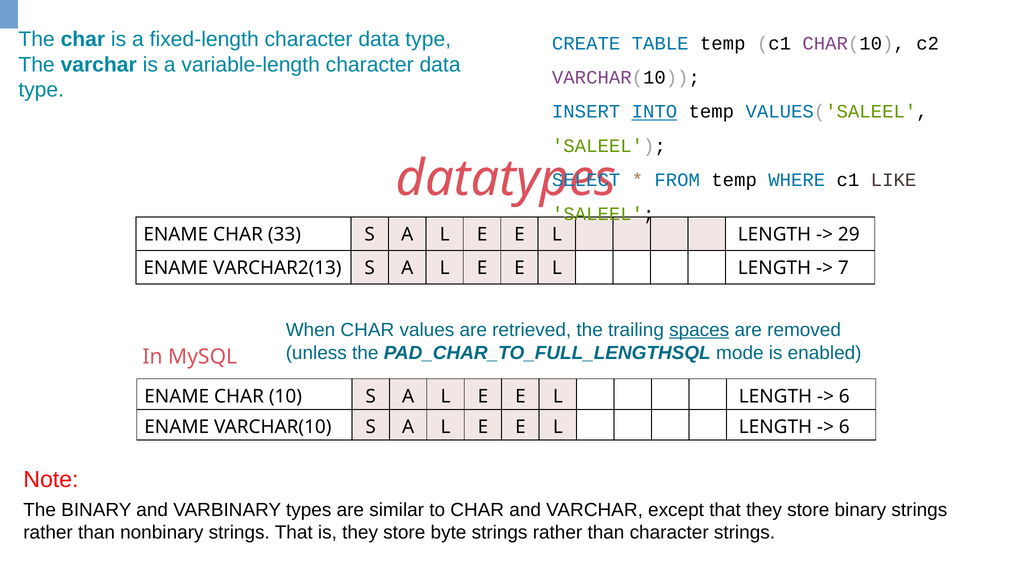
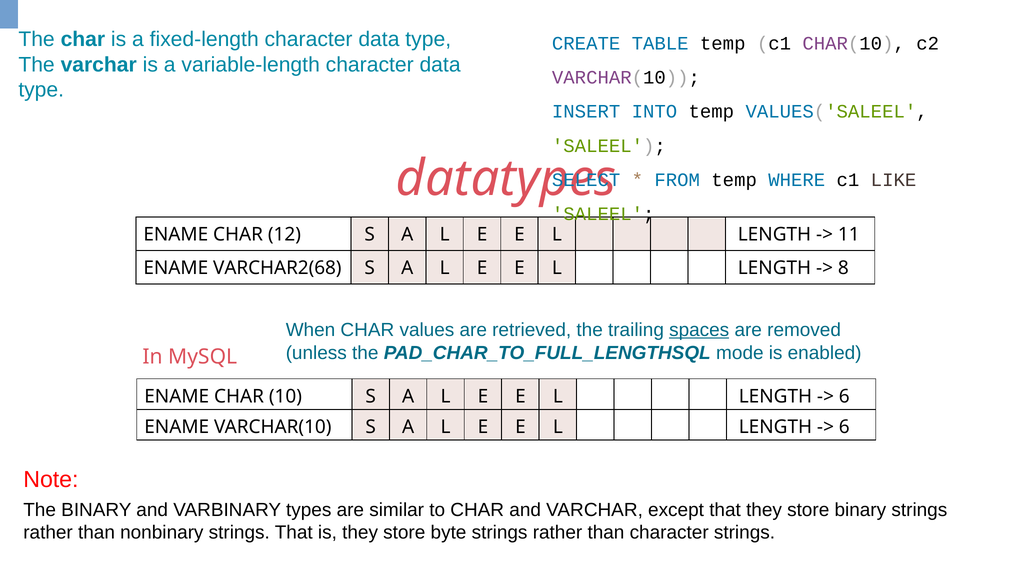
INTO underline: present -> none
33: 33 -> 12
29: 29 -> 11
VARCHAR2(13: VARCHAR2(13 -> VARCHAR2(68
7: 7 -> 8
